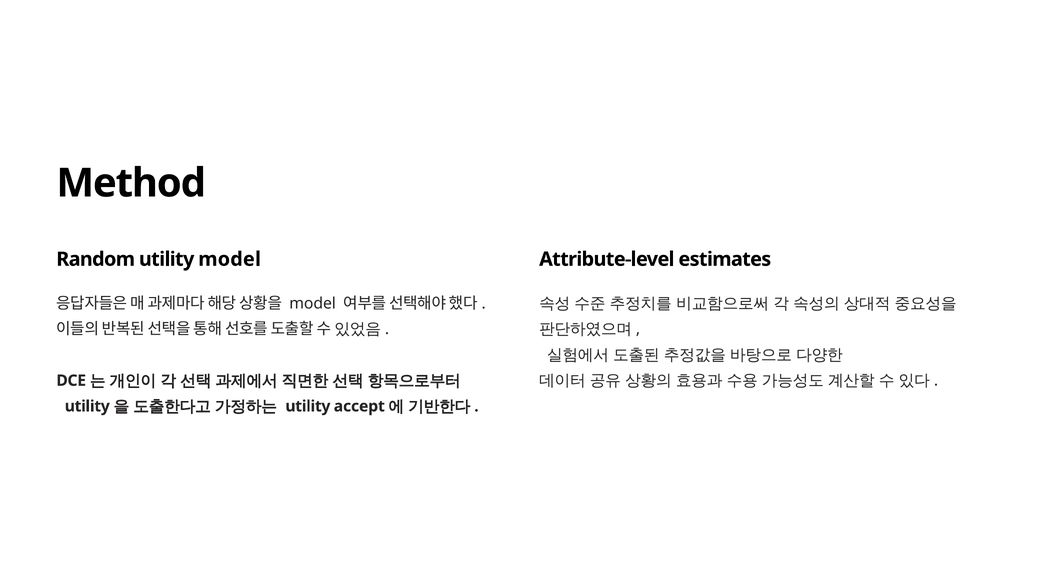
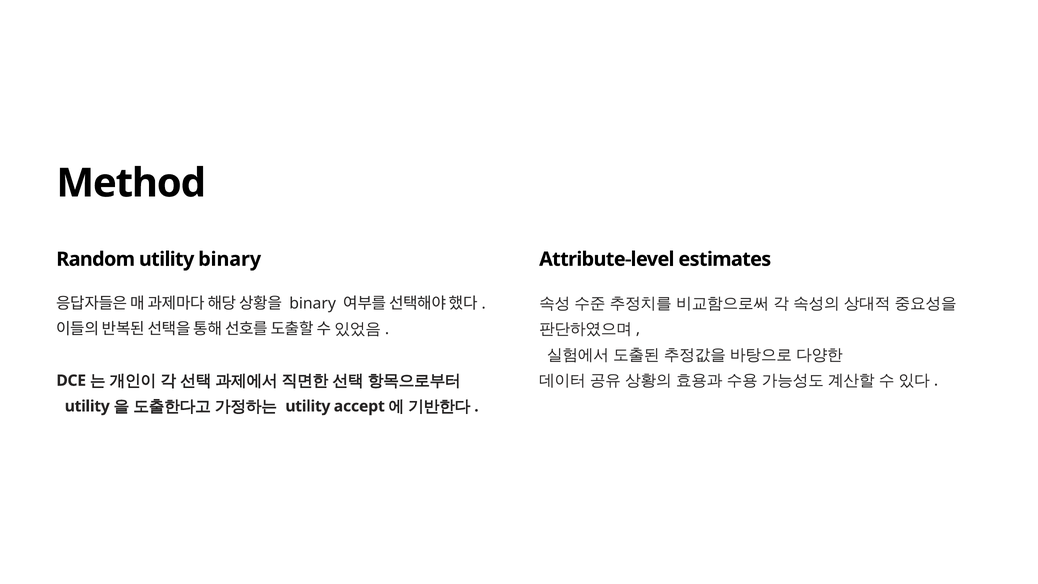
utility model: model -> binary
model at (313, 303): model -> binary
